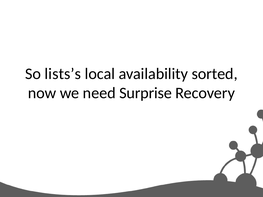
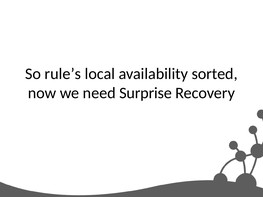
lists’s: lists’s -> rule’s
